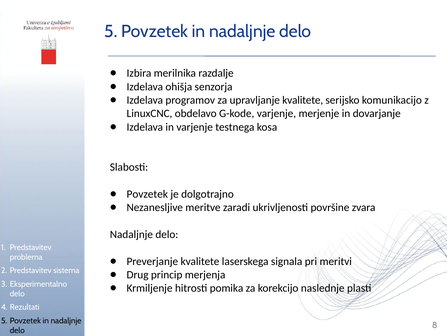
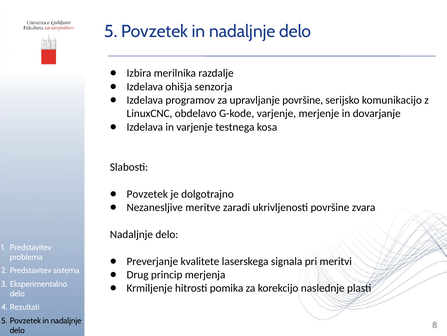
upravljanje kvalitete: kvalitete -> površine
